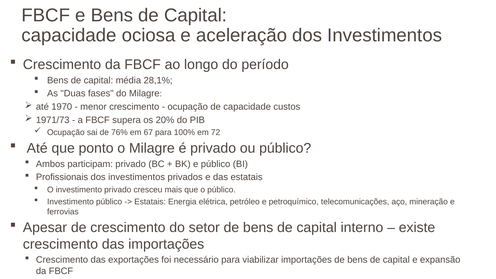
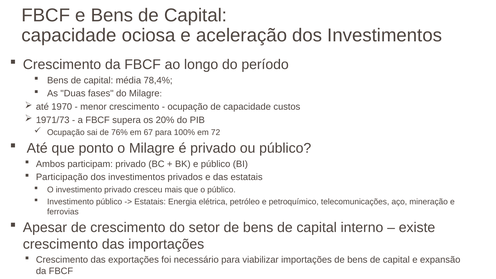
28,1%: 28,1% -> 78,4%
Profissionais: Profissionais -> Participação
